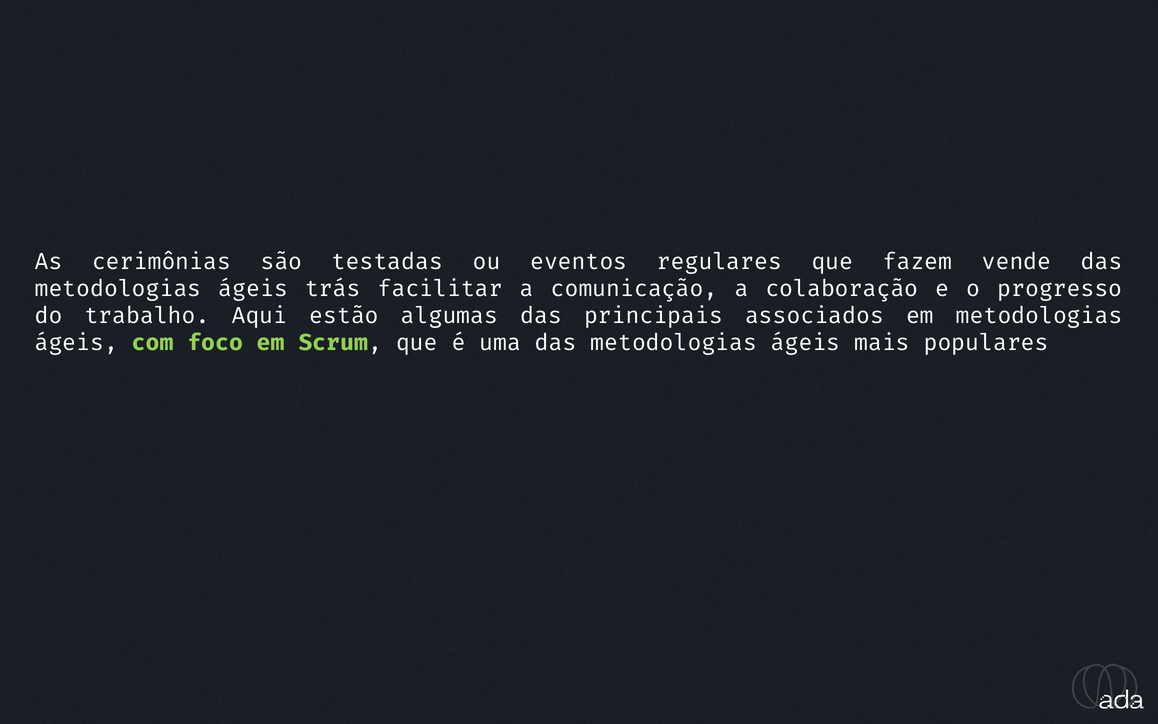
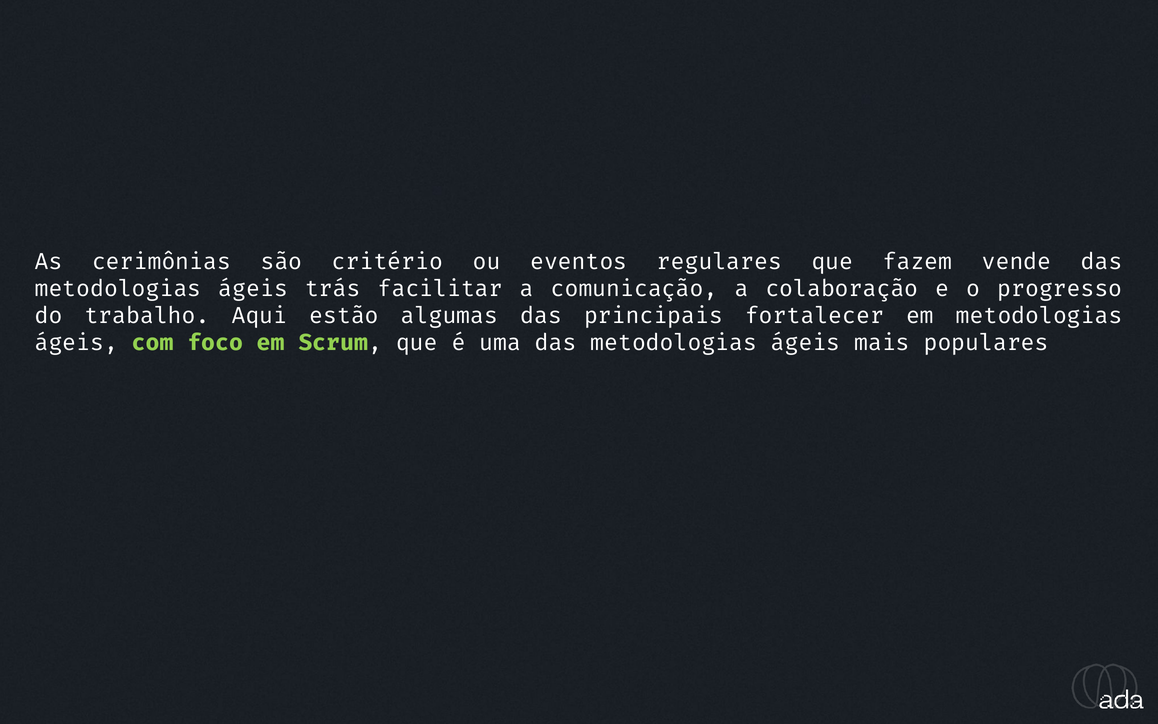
testadas: testadas -> critério
associados: associados -> fortalecer
